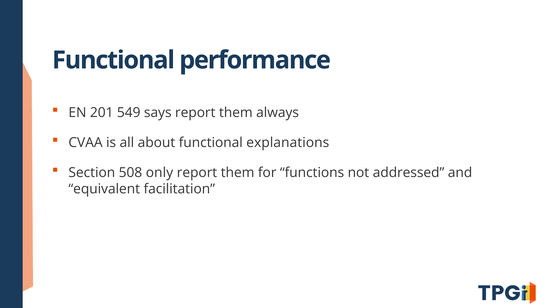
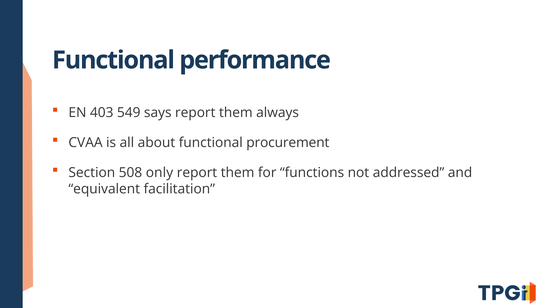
201: 201 -> 403
explanations: explanations -> procurement
